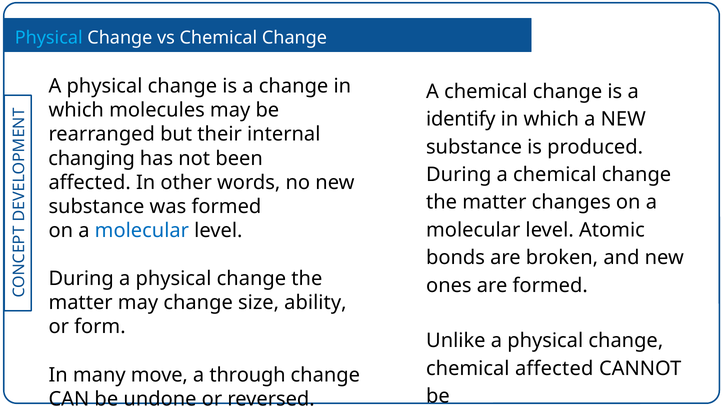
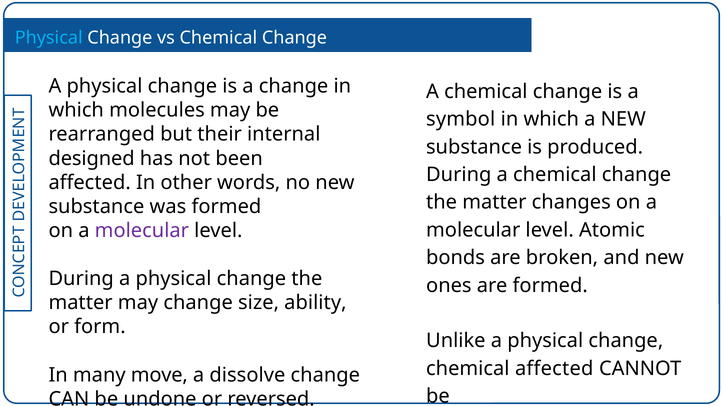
identify: identify -> symbol
changing: changing -> designed
molecular at (142, 231) colour: blue -> purple
through: through -> dissolve
